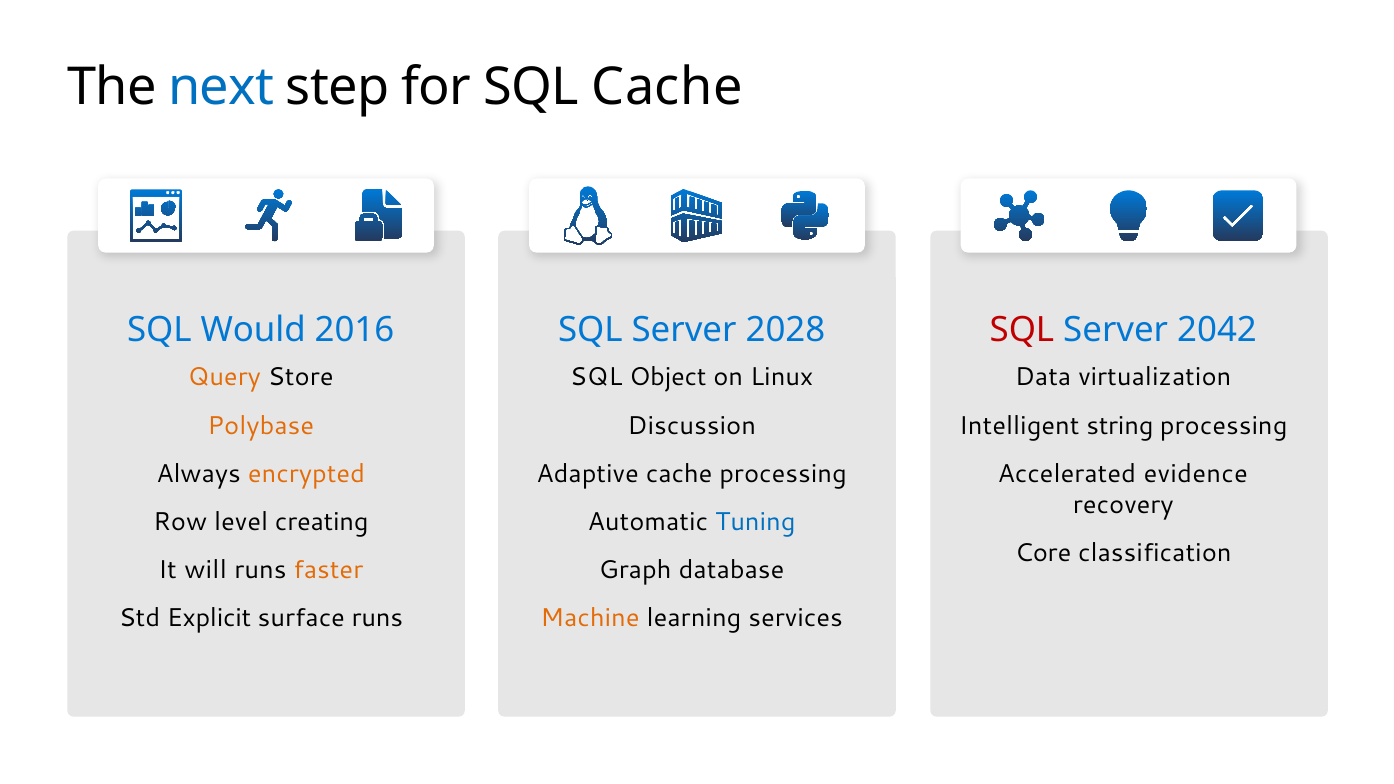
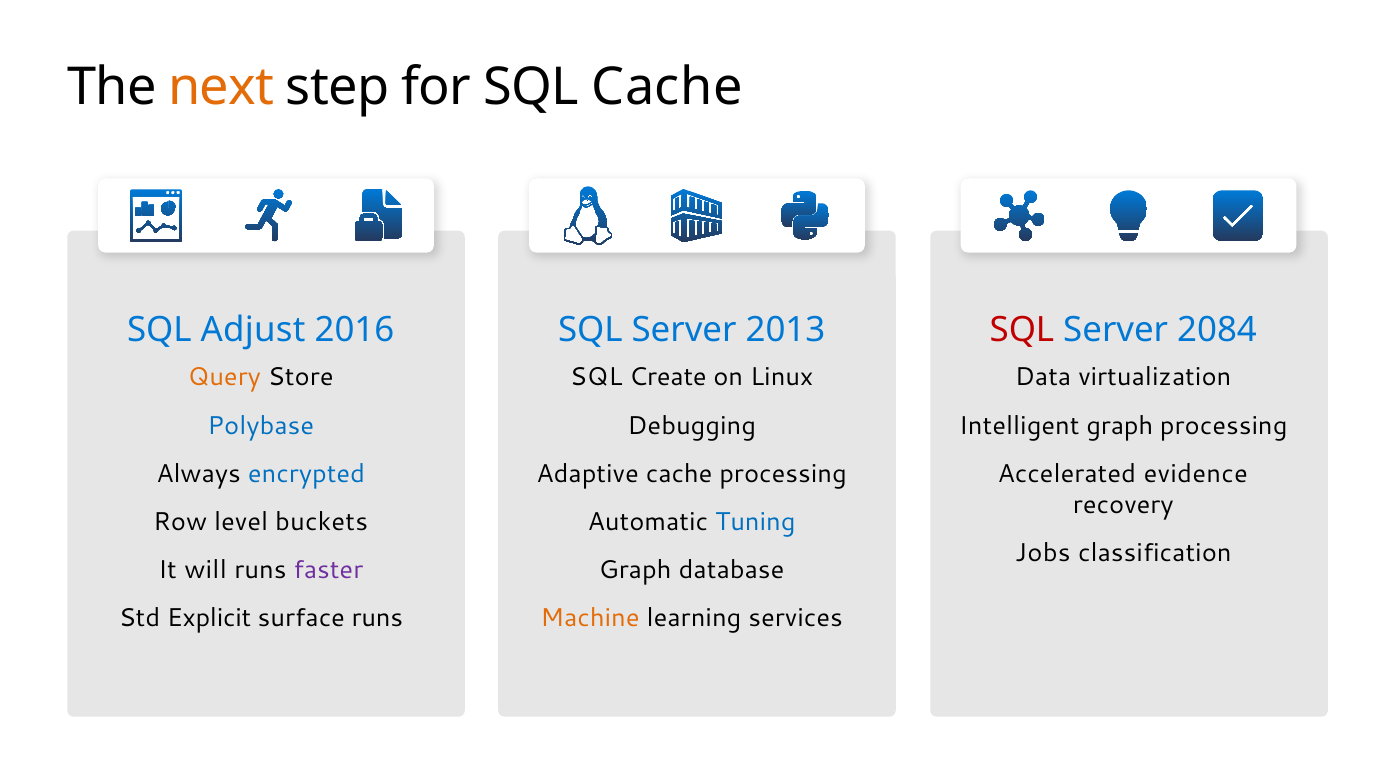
next colour: blue -> orange
Would: Would -> Adjust
2028: 2028 -> 2013
2042: 2042 -> 2084
Object: Object -> Create
Polybase colour: orange -> blue
Discussion: Discussion -> Debugging
Intelligent string: string -> graph
encrypted colour: orange -> blue
creating: creating -> buckets
Core: Core -> Jobs
faster colour: orange -> purple
